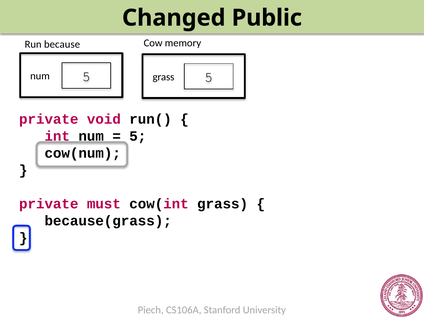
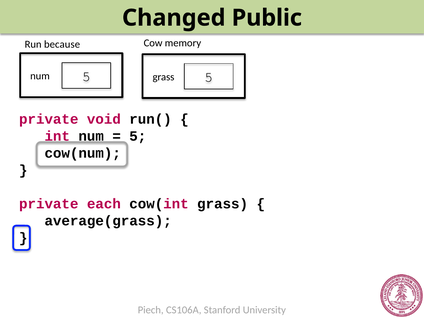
must: must -> each
because(grass: because(grass -> average(grass
